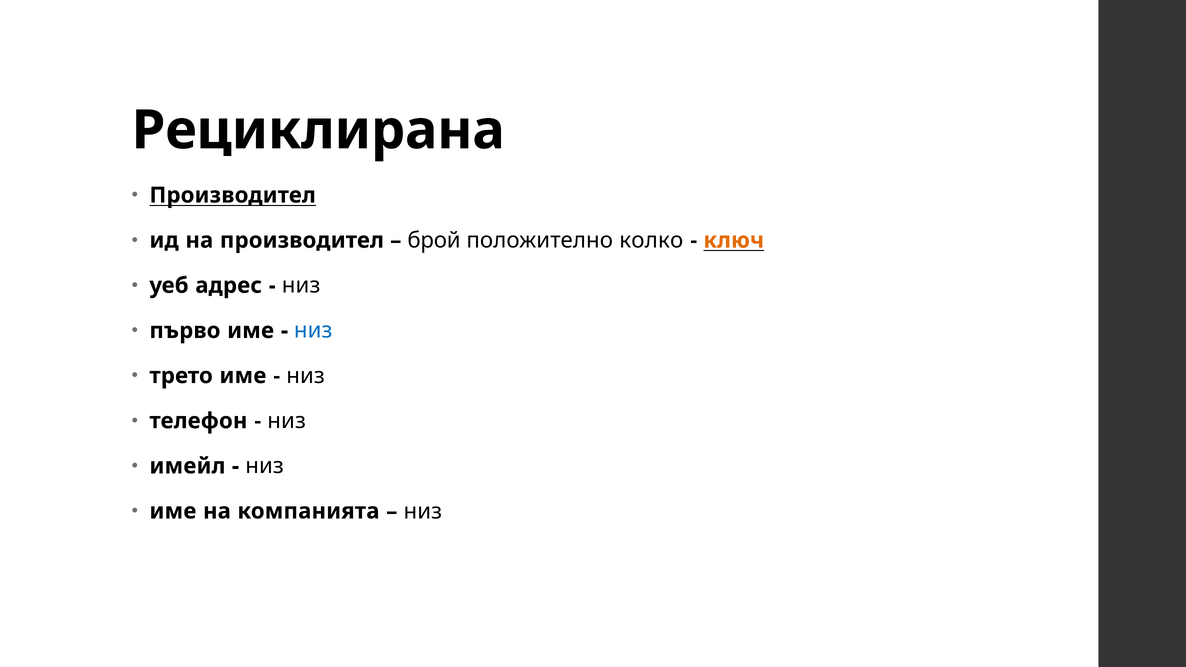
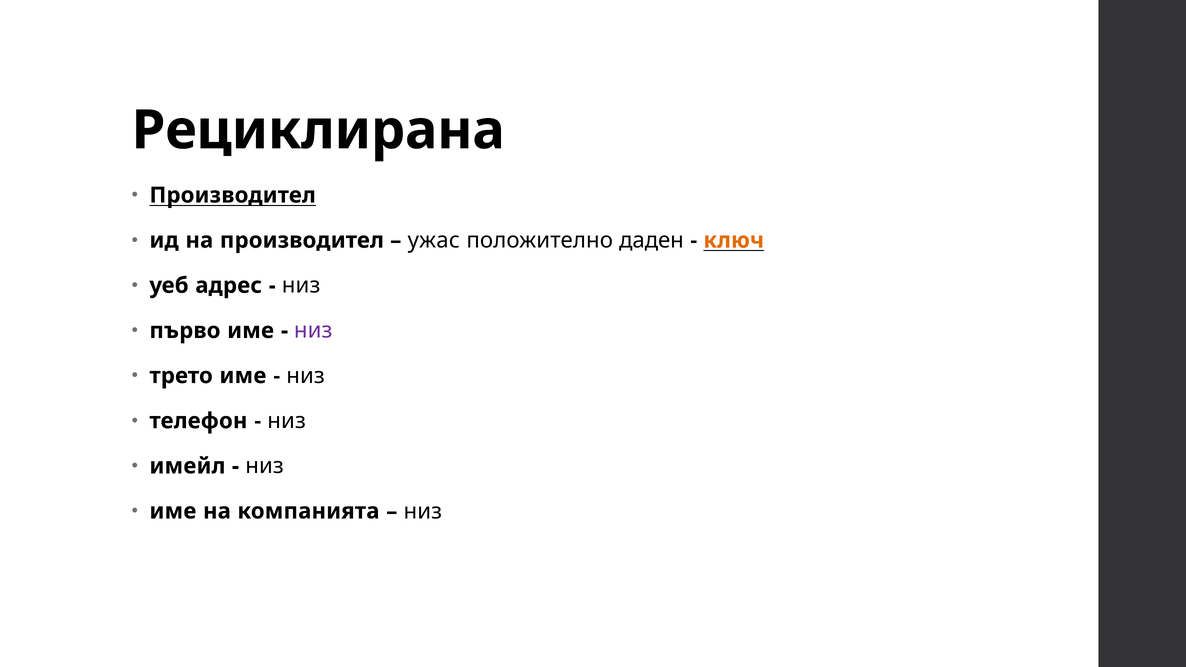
брой: брой -> ужас
колко: колко -> даден
низ at (313, 331) colour: blue -> purple
